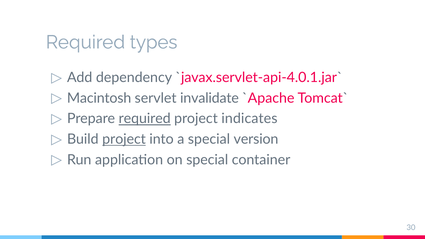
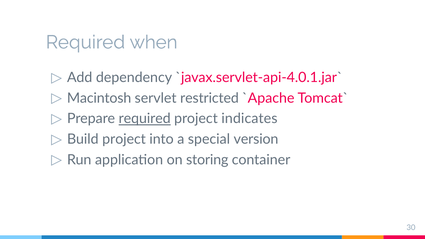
types: types -> when
invalidate: invalidate -> restricted
project at (124, 139) underline: present -> none
on special: special -> storing
